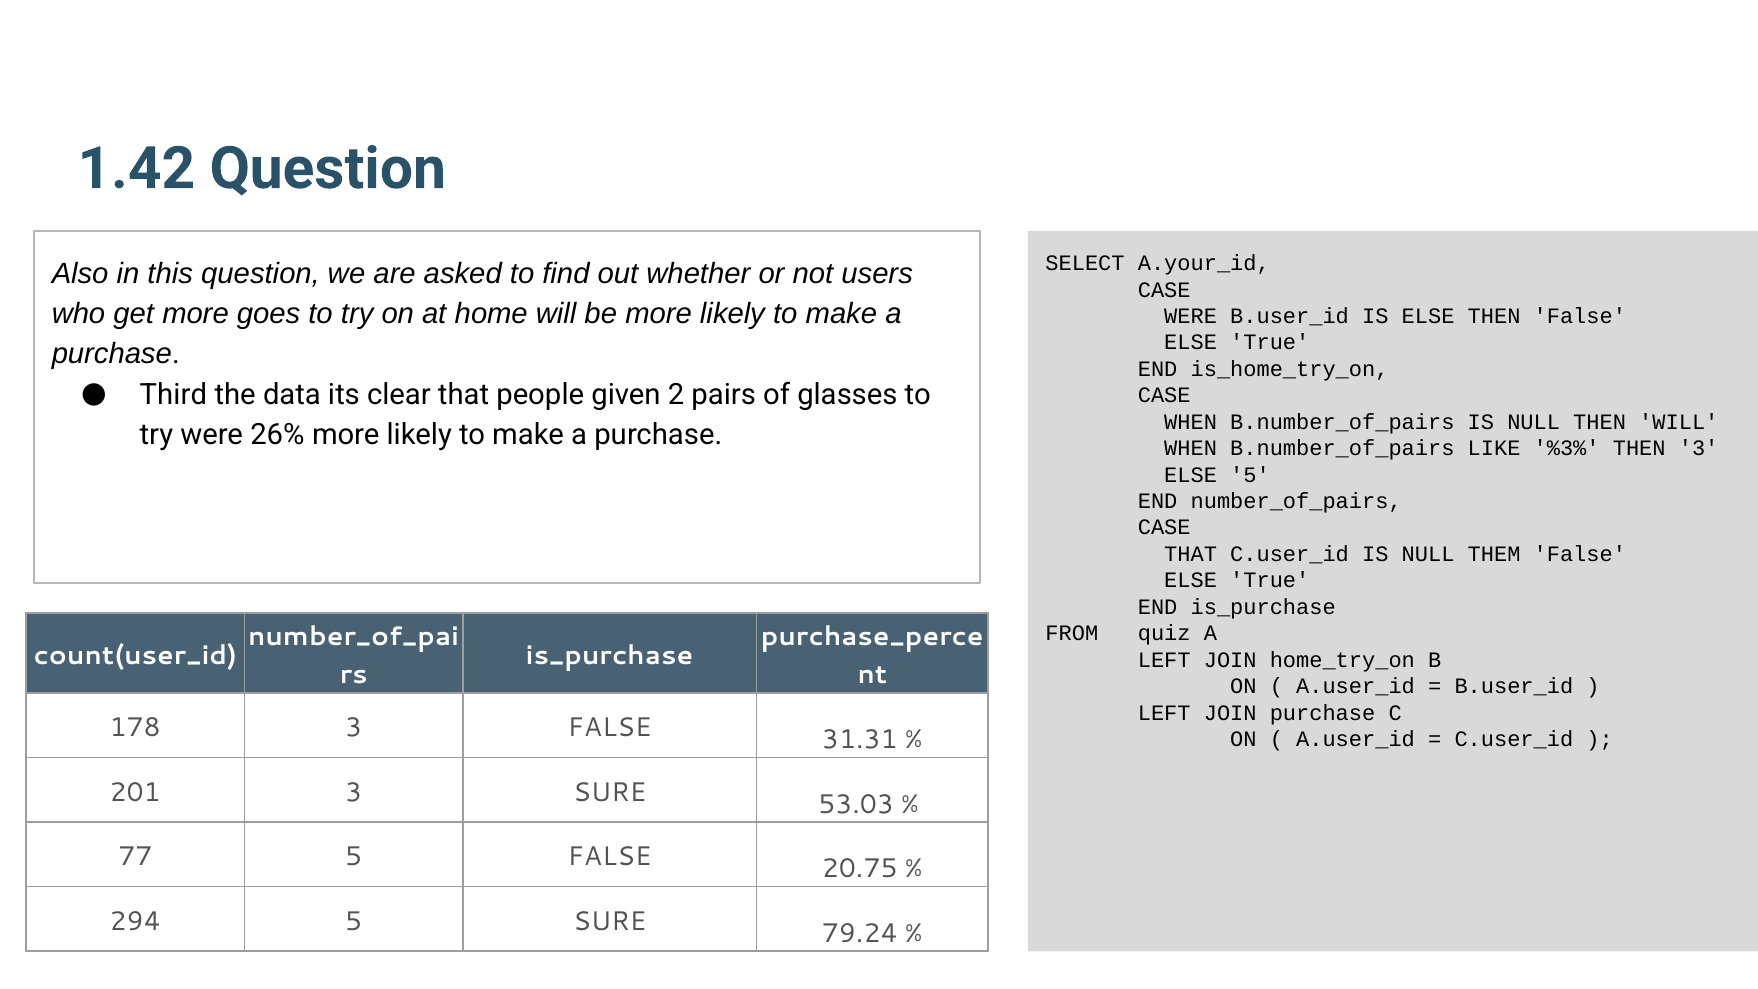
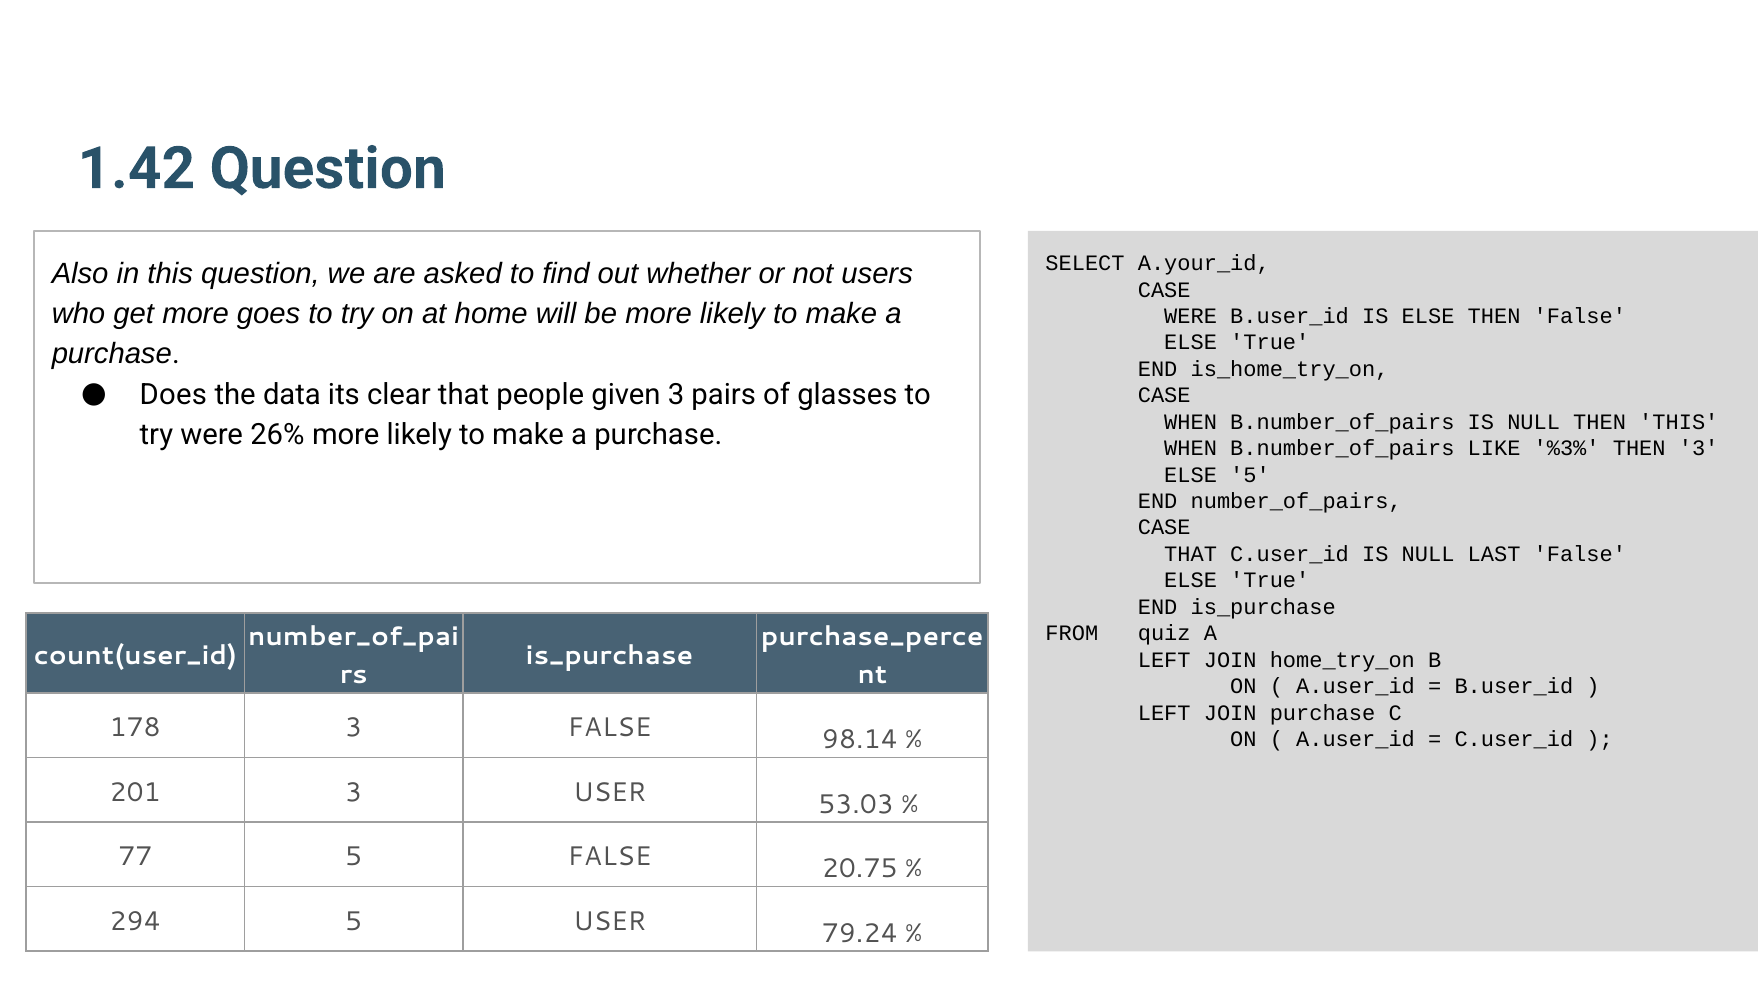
Third: Third -> Does
given 2: 2 -> 3
THEN WILL: WILL -> THIS
THEM: THEM -> LAST
31.31: 31.31 -> 98.14
3 SURE: SURE -> USER
5 SURE: SURE -> USER
